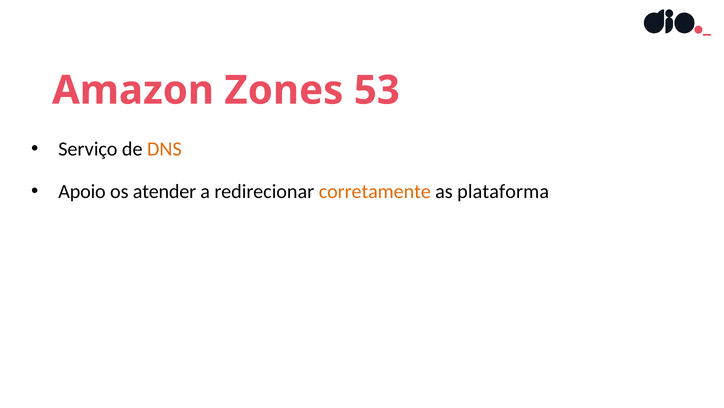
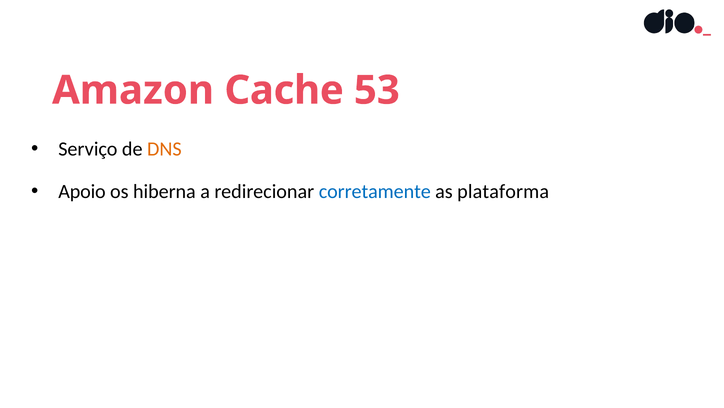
Zones: Zones -> Cache
atender: atender -> hiberna
corretamente colour: orange -> blue
